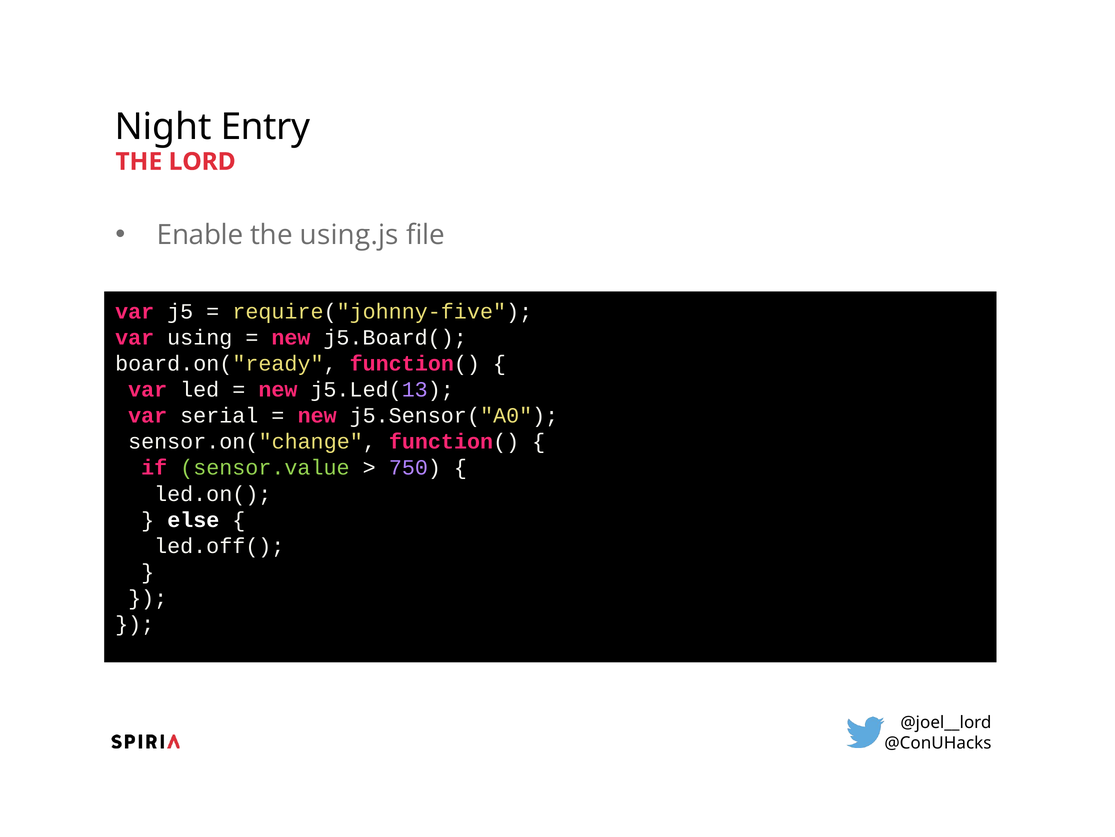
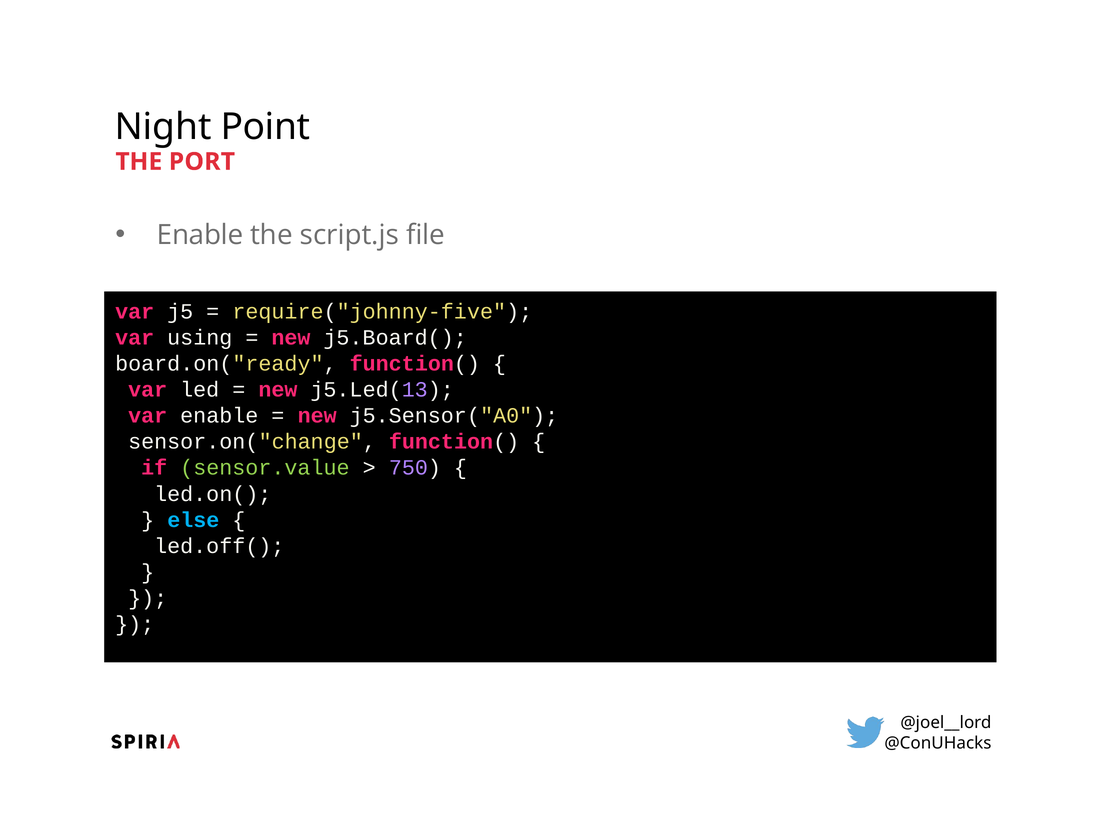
Entry: Entry -> Point
LORD: LORD -> PORT
using.js: using.js -> script.js
var serial: serial -> enable
else colour: white -> light blue
